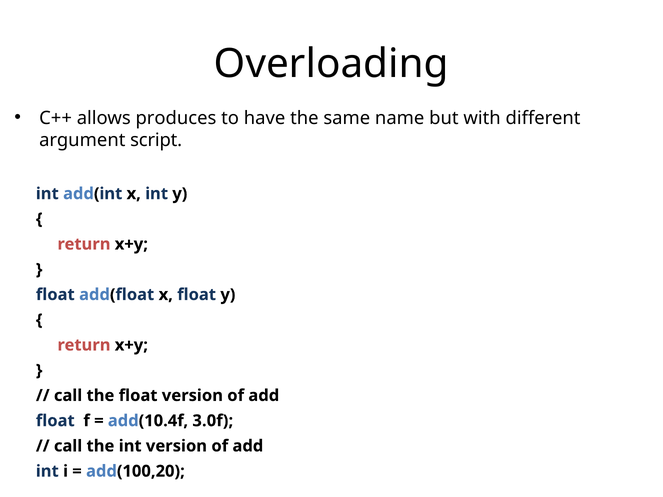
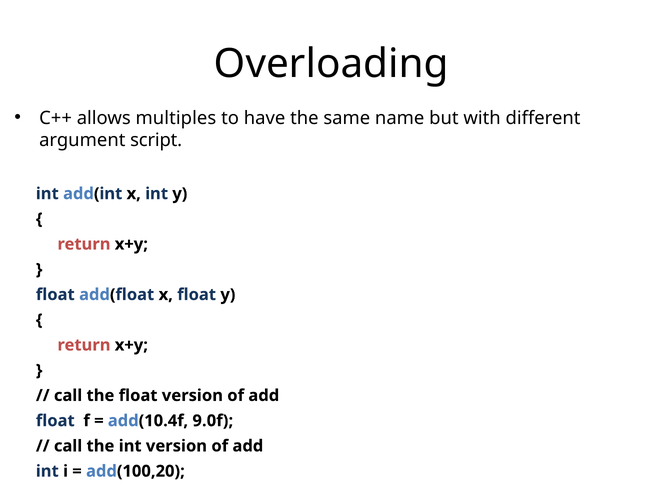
produces: produces -> multiples
3.0f: 3.0f -> 9.0f
